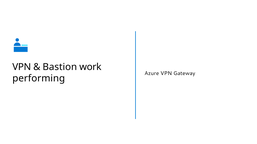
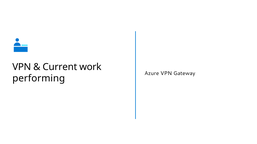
Bastion: Bastion -> Current
